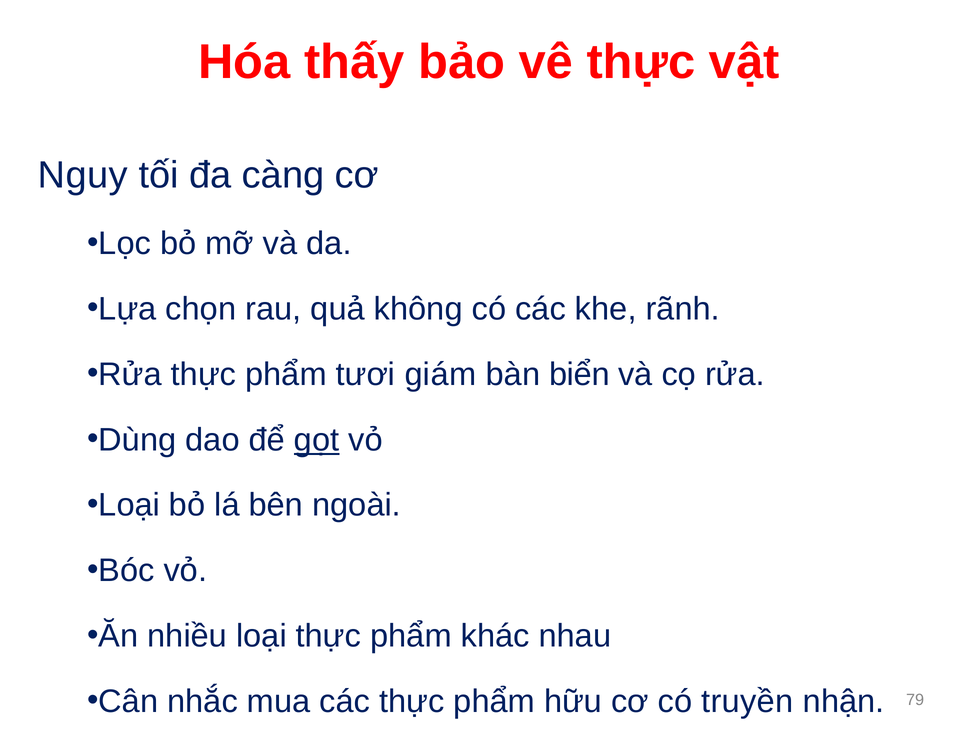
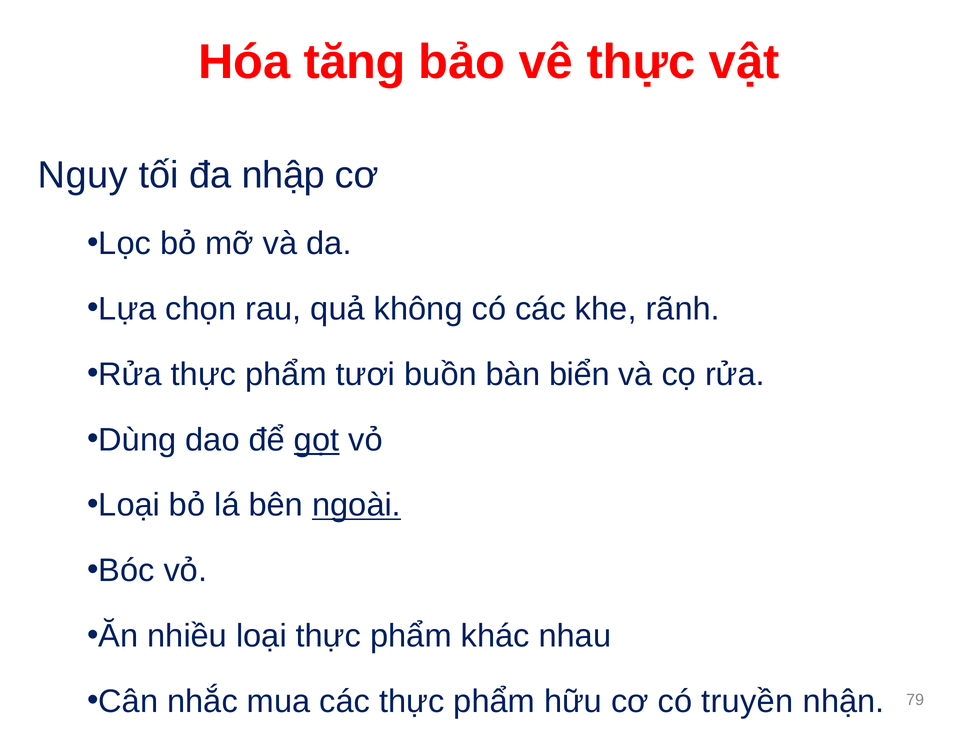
thấy: thấy -> tăng
càng: càng -> nhập
giám: giám -> buồn
ngoài underline: none -> present
